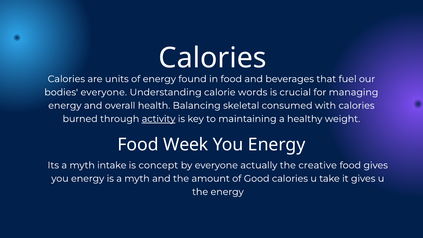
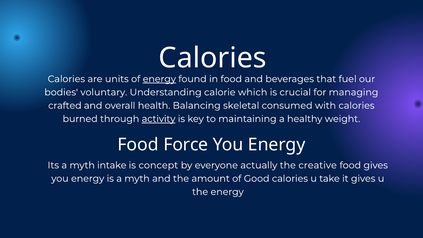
energy at (159, 79) underline: none -> present
bodies everyone: everyone -> voluntary
words: words -> which
energy at (65, 106): energy -> crafted
Week: Week -> Force
